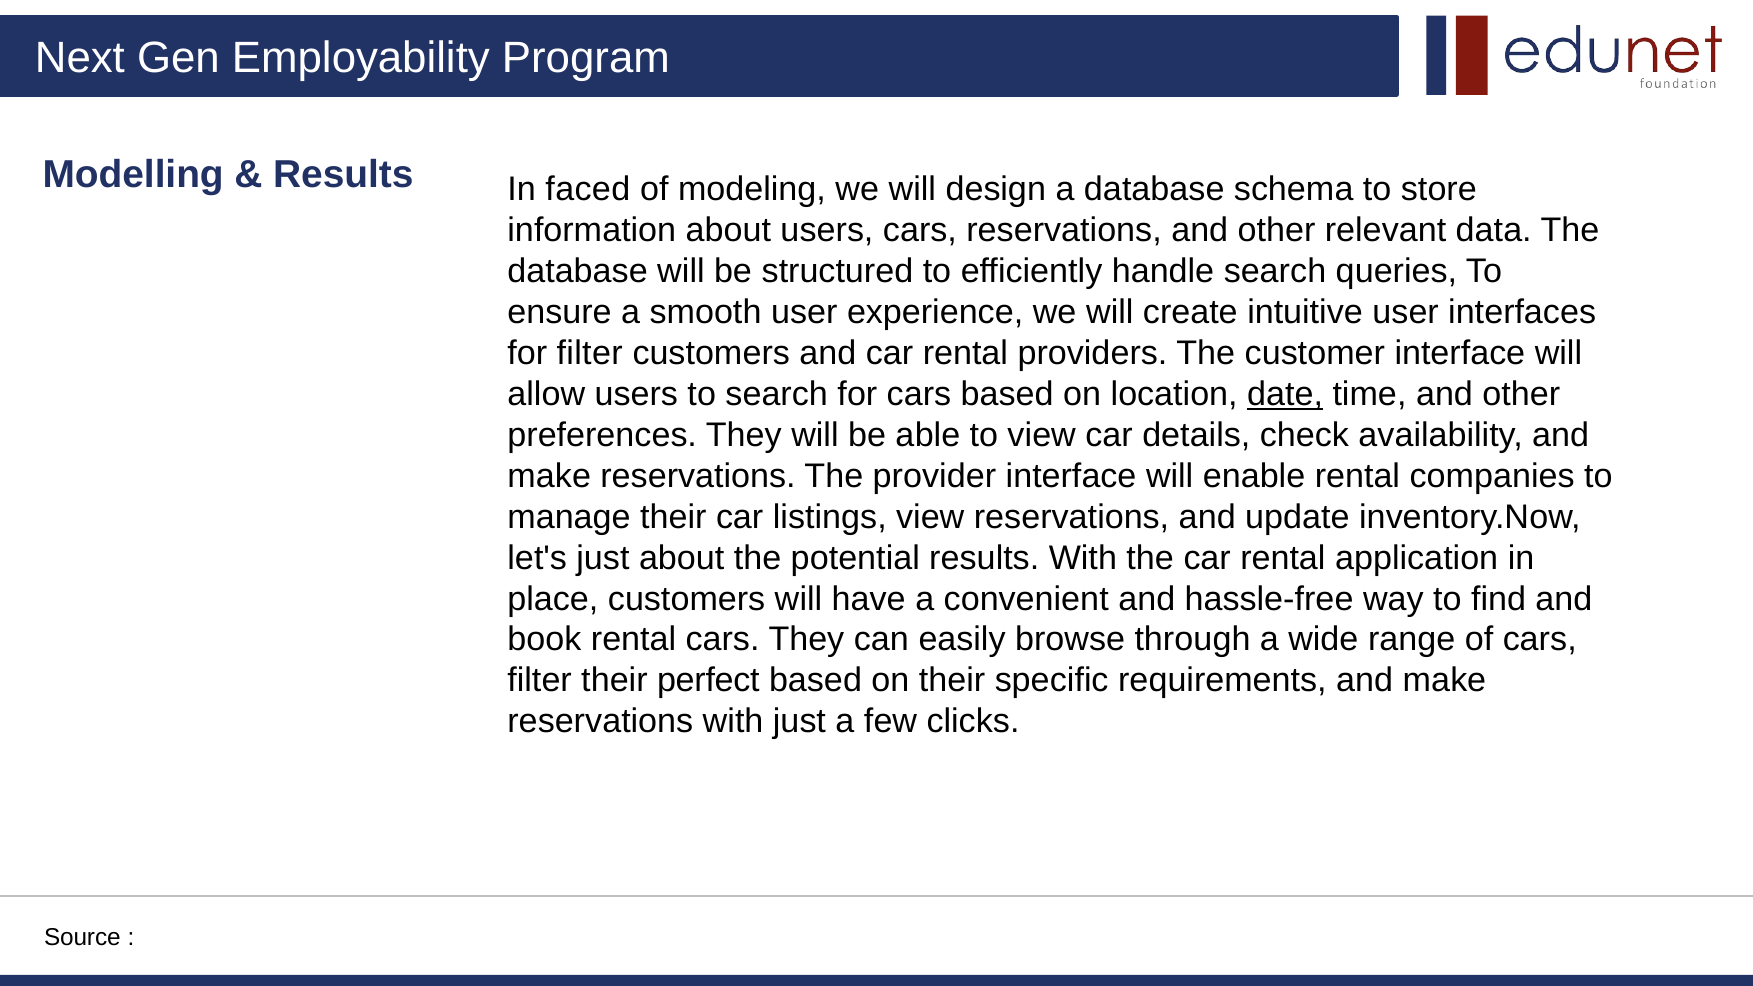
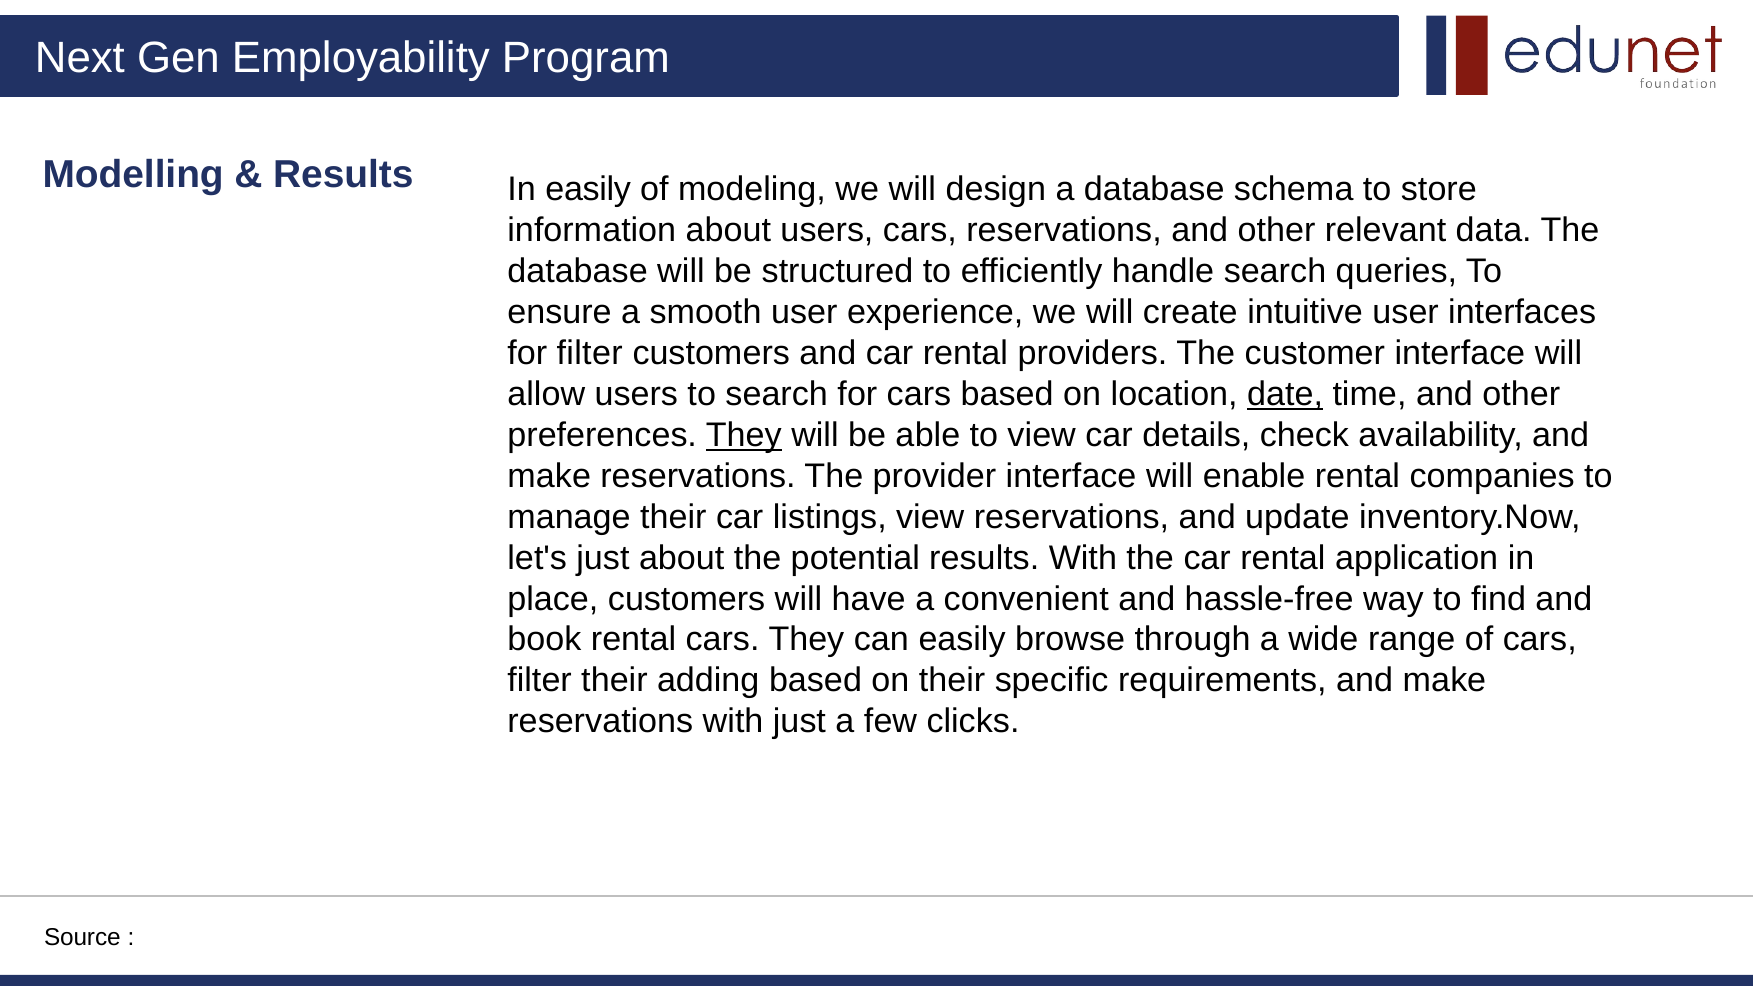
In faced: faced -> easily
They at (744, 435) underline: none -> present
perfect: perfect -> adding
